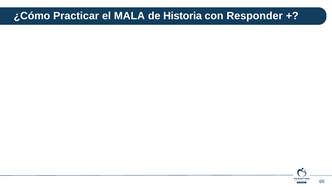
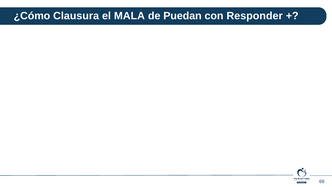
Practicar: Practicar -> Clausura
Historia: Historia -> Puedan
